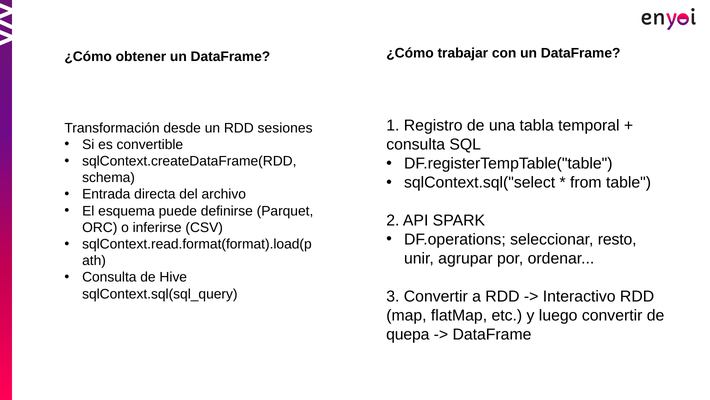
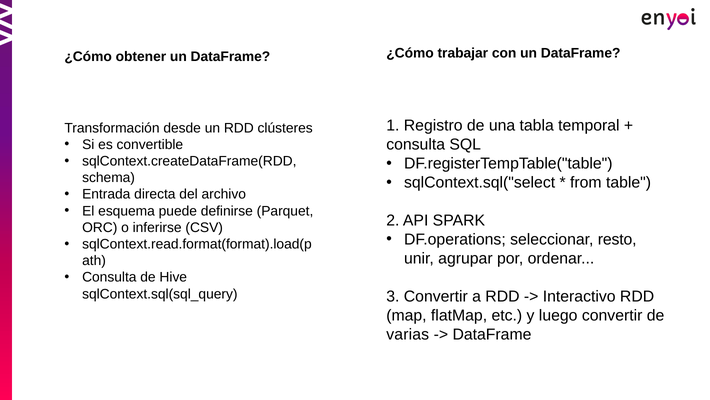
sesiones: sesiones -> clústeres
quepa: quepa -> varias
